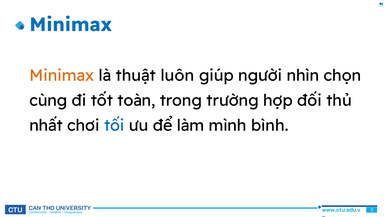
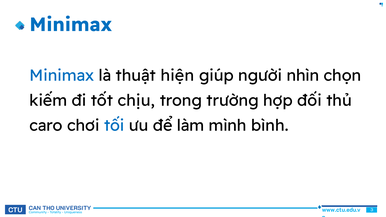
Minimax at (62, 76) colour: orange -> blue
luôn: luôn -> hiện
cùng: cùng -> kiếm
toàn: toàn -> chịu
nhất: nhất -> caro
